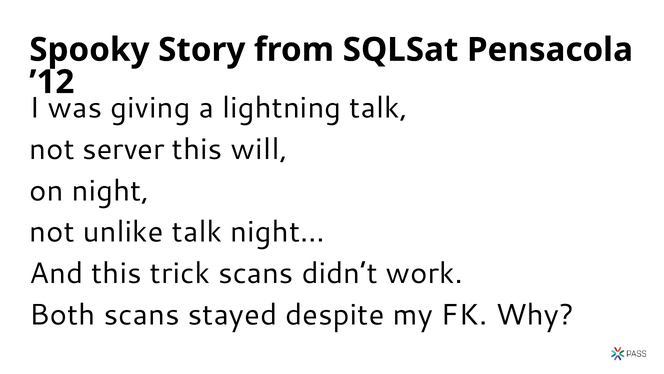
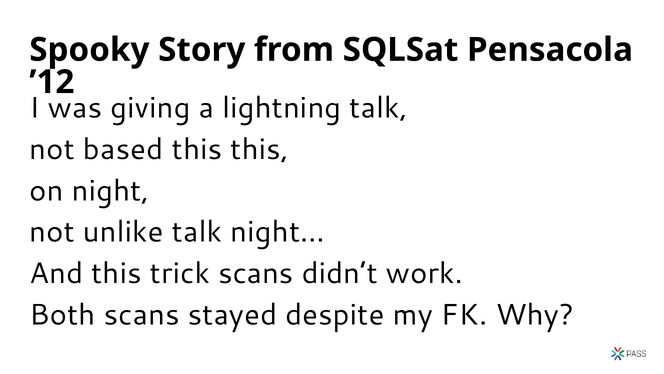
server: server -> based
this will: will -> this
